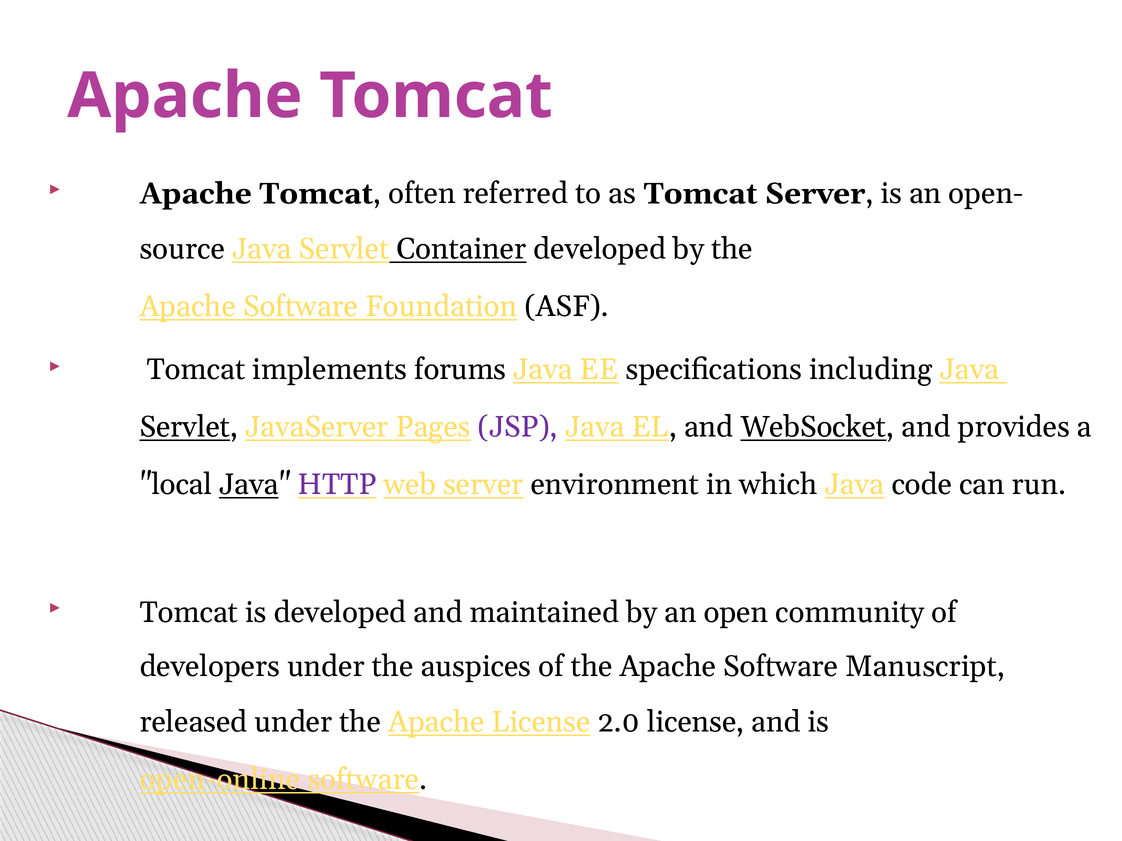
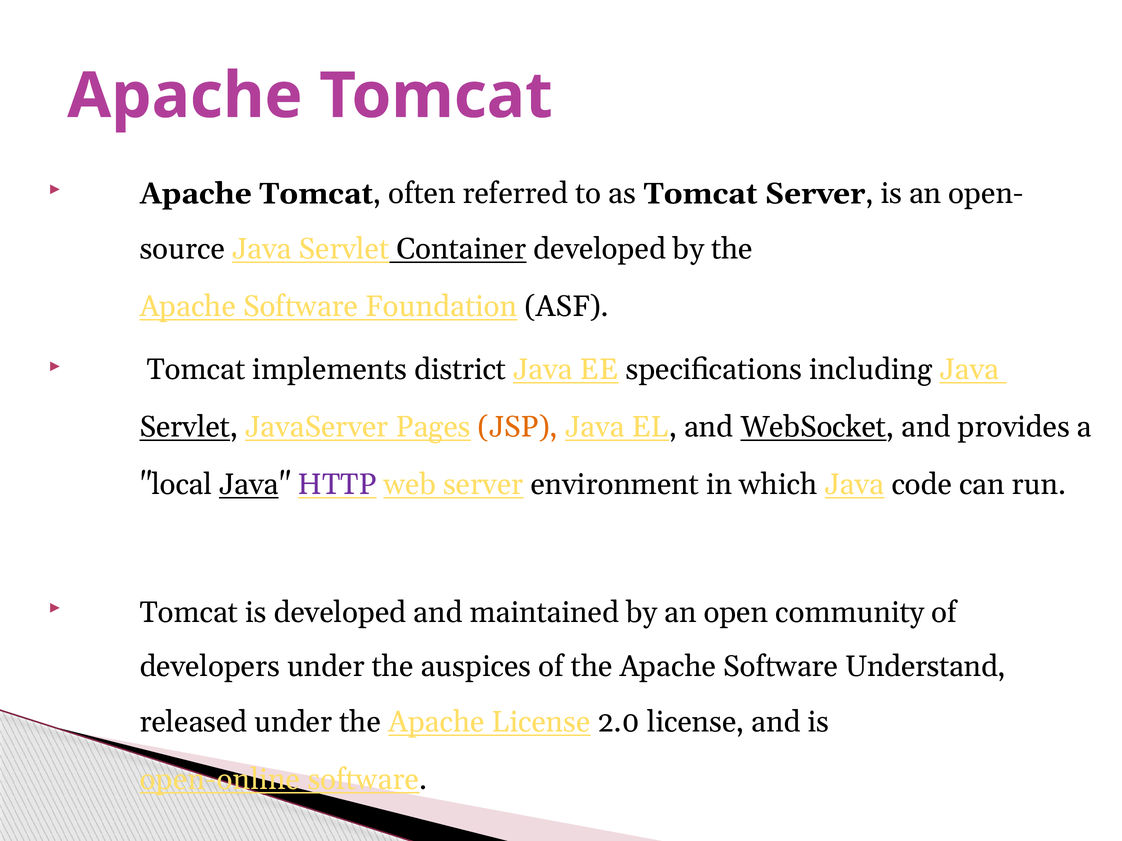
forums: forums -> district
JSP colour: purple -> orange
Manuscript: Manuscript -> Understand
